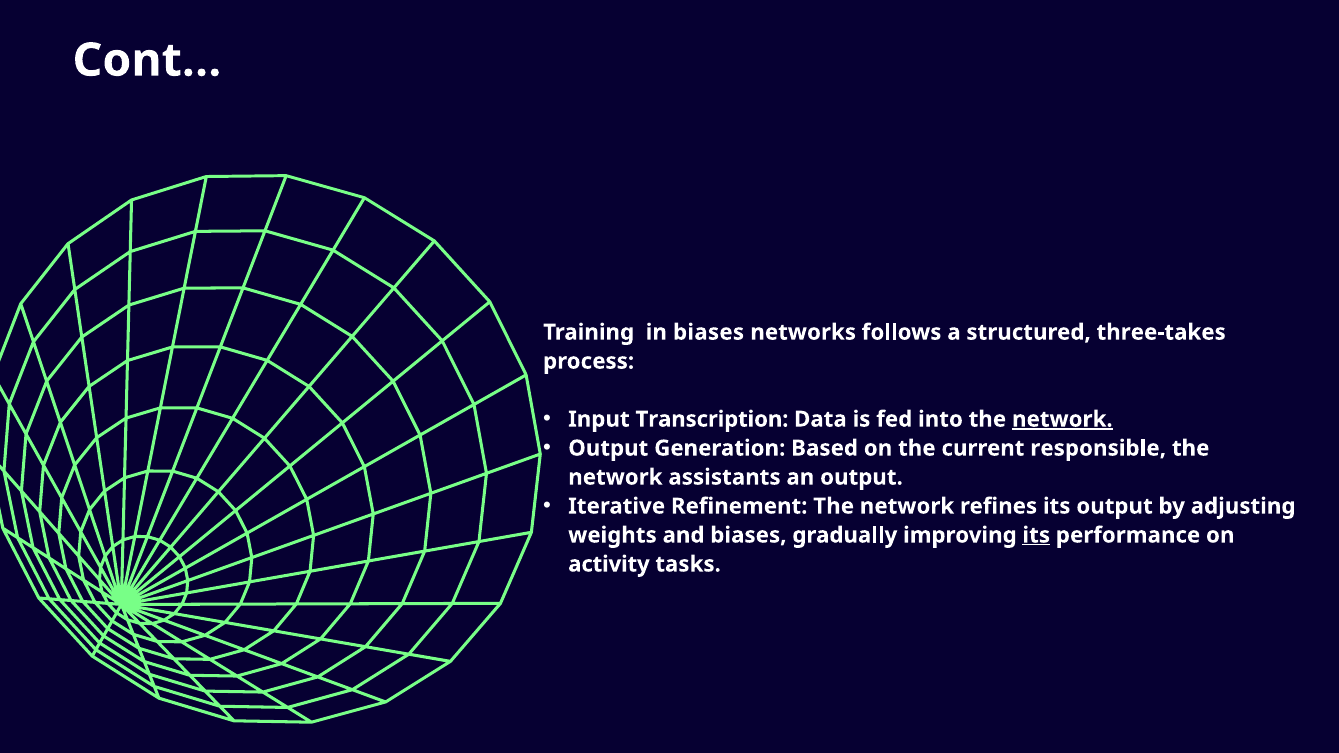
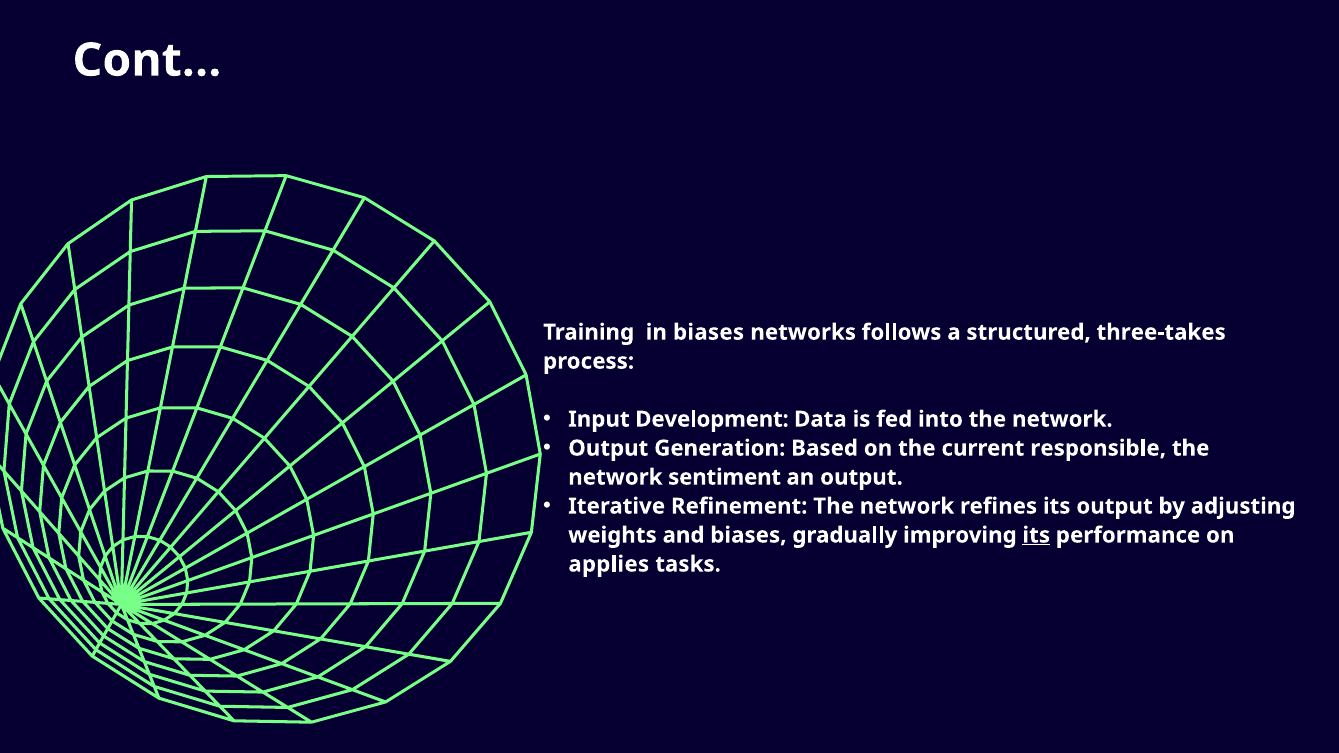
Transcription: Transcription -> Development
network at (1062, 419) underline: present -> none
assistants: assistants -> sentiment
activity: activity -> applies
